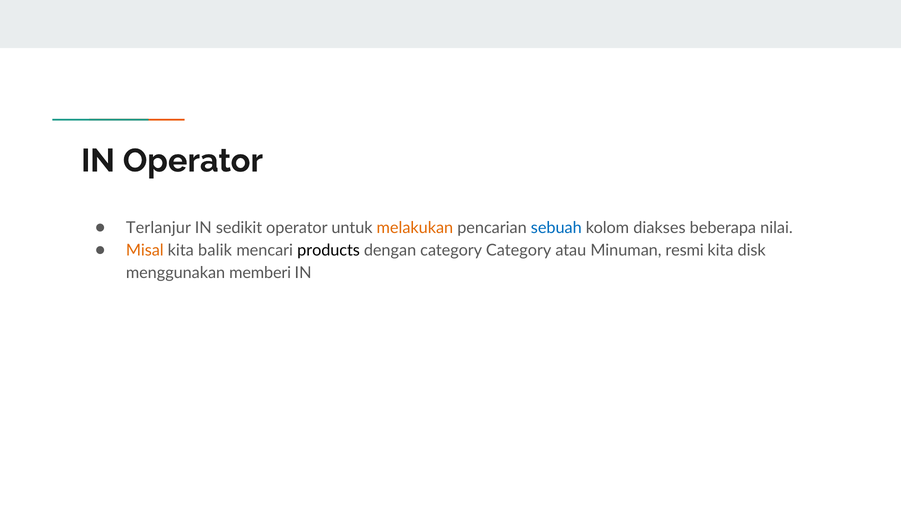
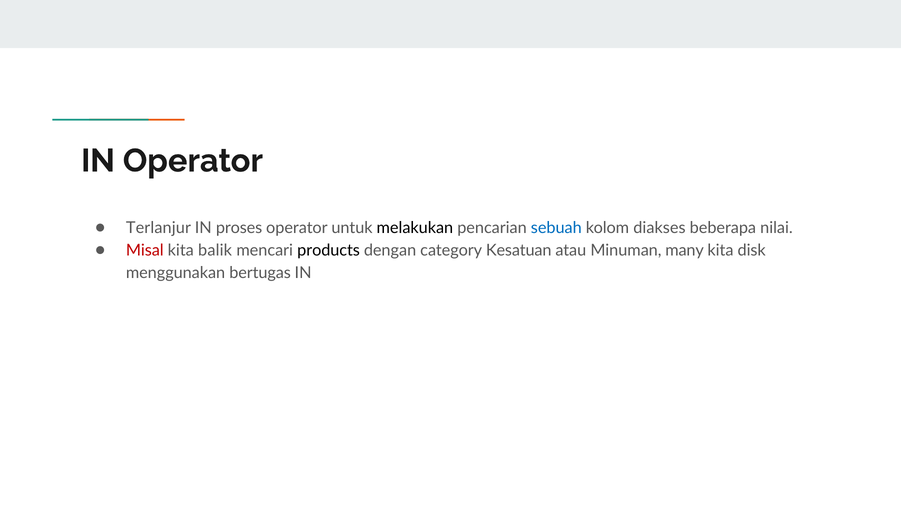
sedikit: sedikit -> proses
melakukan colour: orange -> black
Misal colour: orange -> red
category Category: Category -> Kesatuan
resmi: resmi -> many
memberi: memberi -> bertugas
